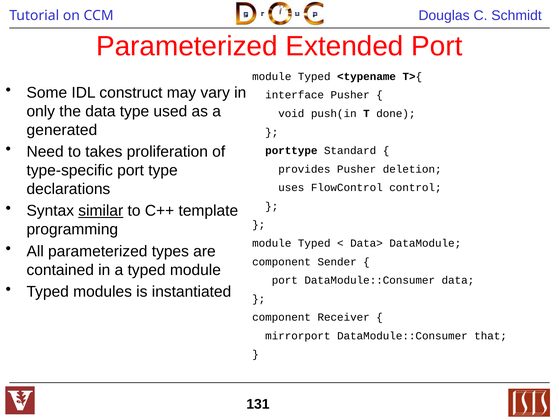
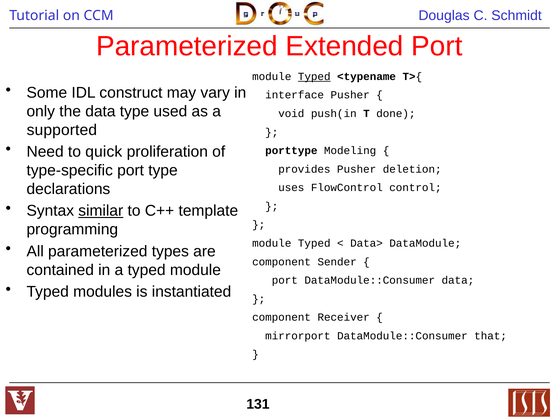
Typed at (314, 76) underline: none -> present
generated: generated -> supported
takes: takes -> quick
Standard: Standard -> Modeling
